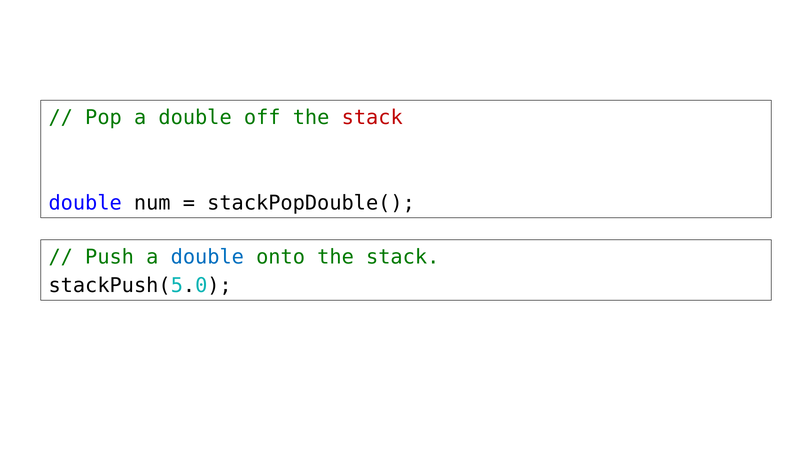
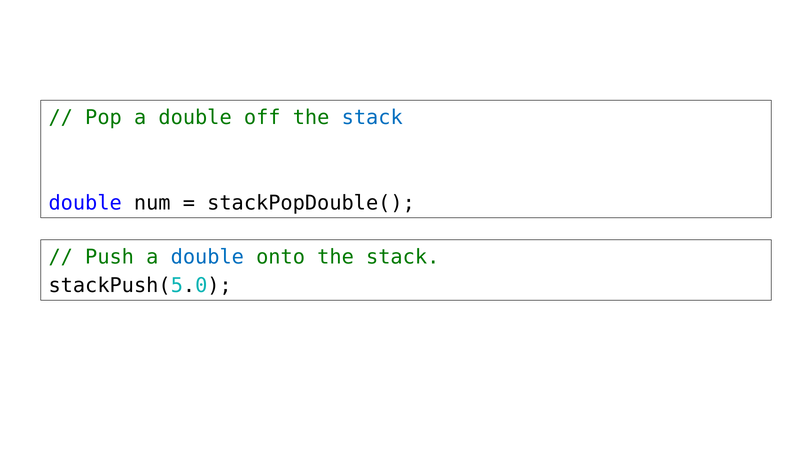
stack at (372, 118) colour: red -> blue
